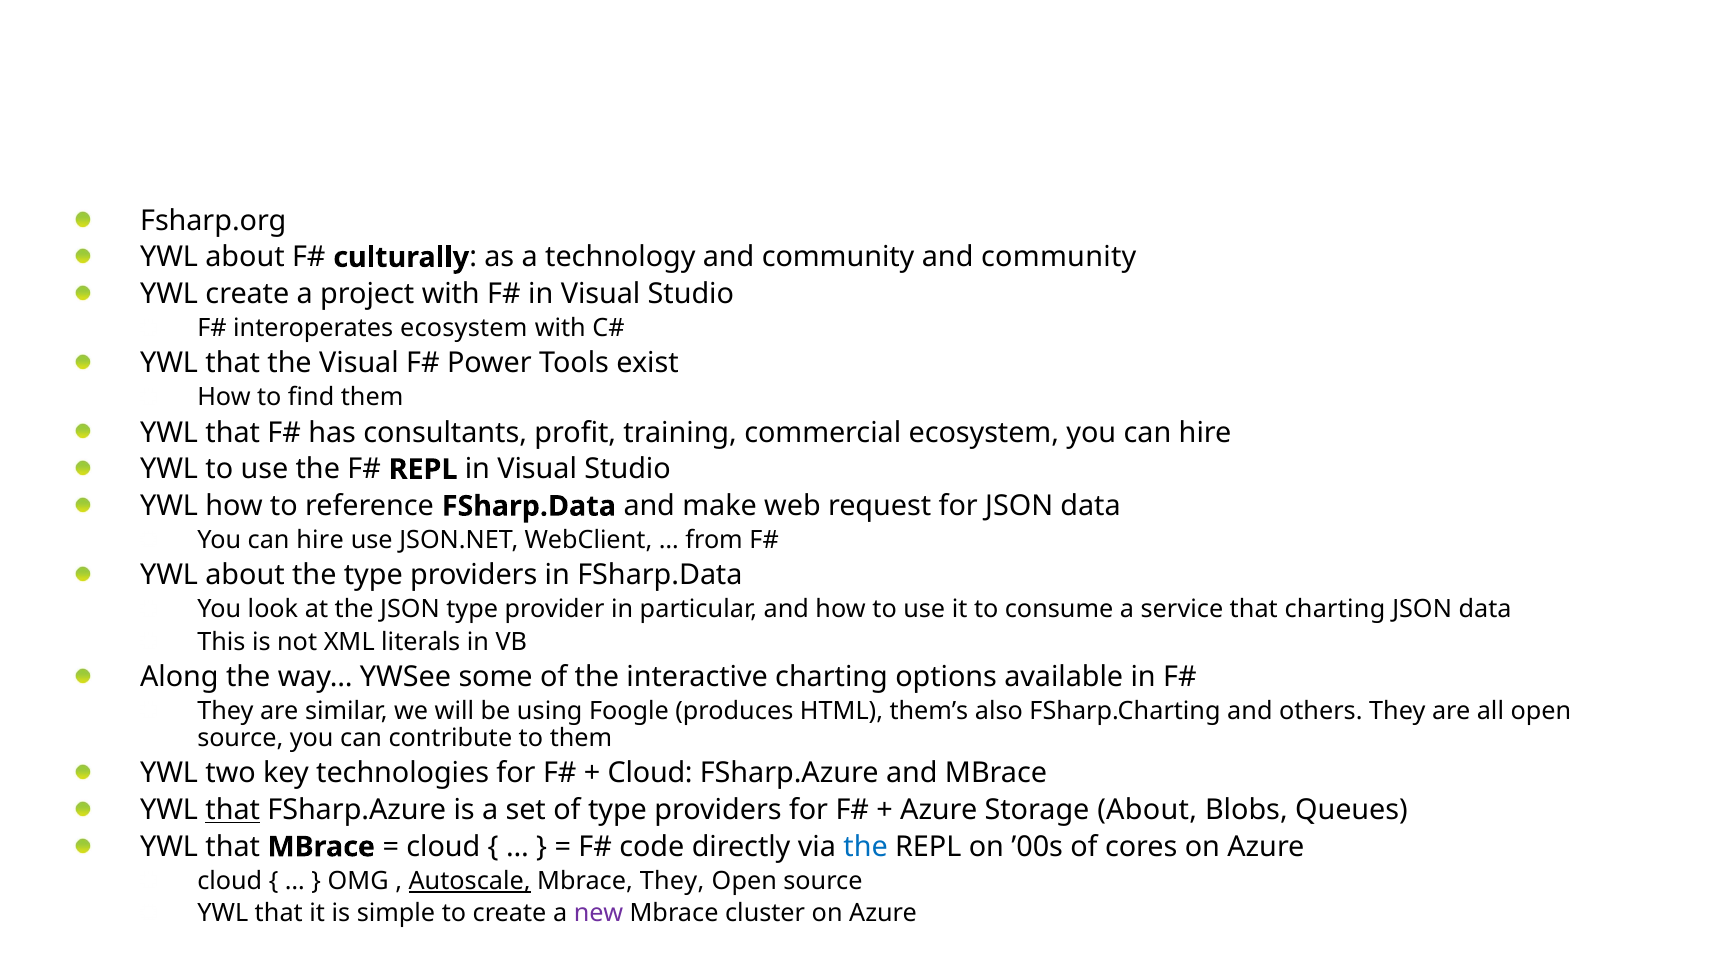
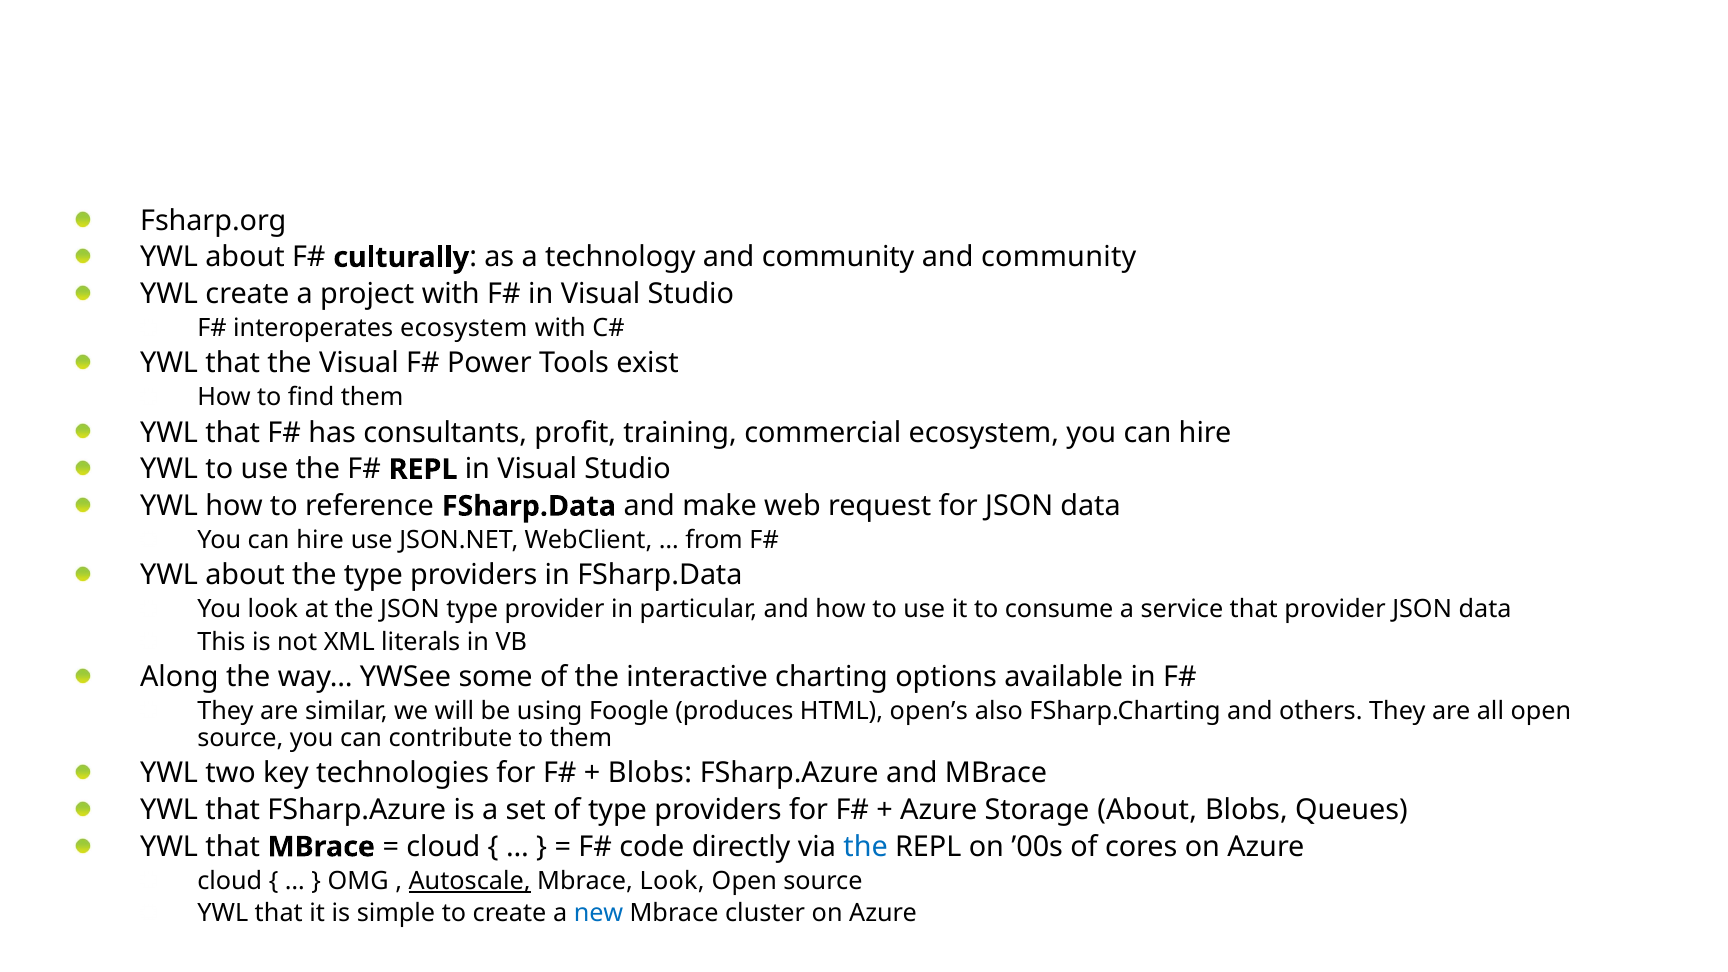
that charting: charting -> provider
them’s: them’s -> open’s
Cloud at (650, 773): Cloud -> Blobs
that at (233, 810) underline: present -> none
Mbrace They: They -> Look
new colour: purple -> blue
